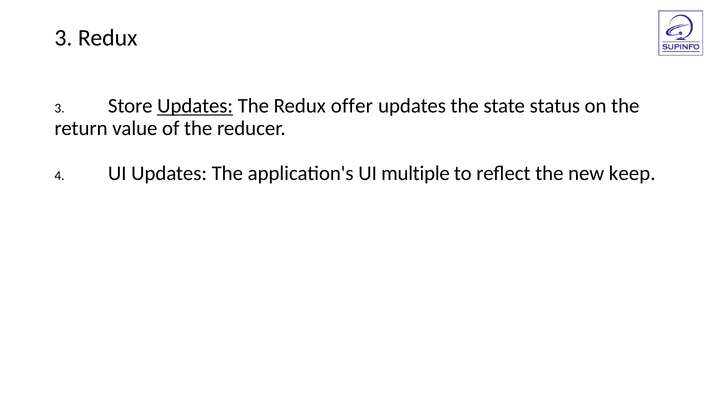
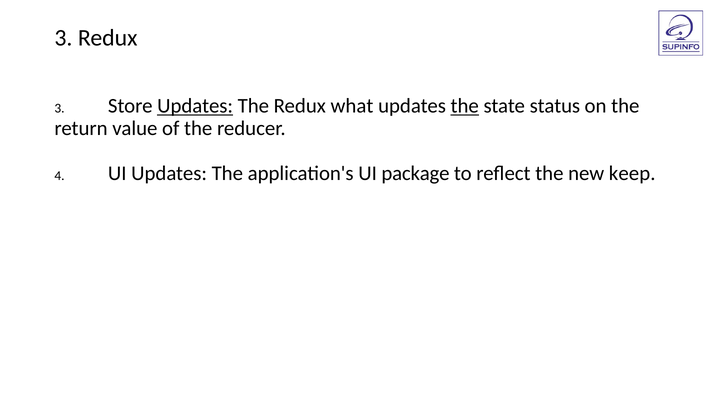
offer: offer -> what
the at (465, 106) underline: none -> present
multiple: multiple -> package
